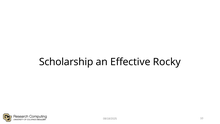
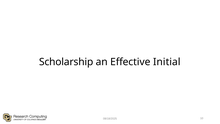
Rocky: Rocky -> Initial
